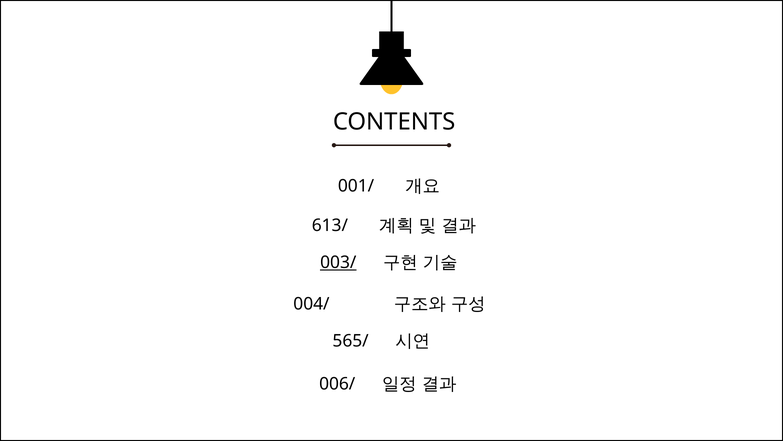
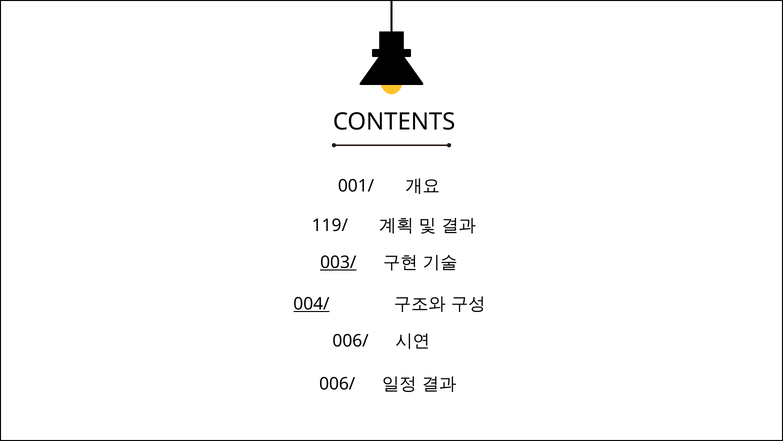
613/: 613/ -> 119/
004/ underline: none -> present
565/ at (351, 341): 565/ -> 006/
